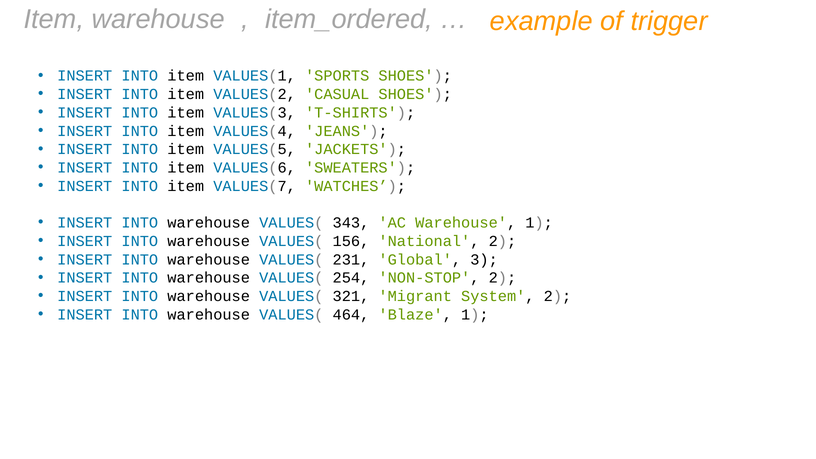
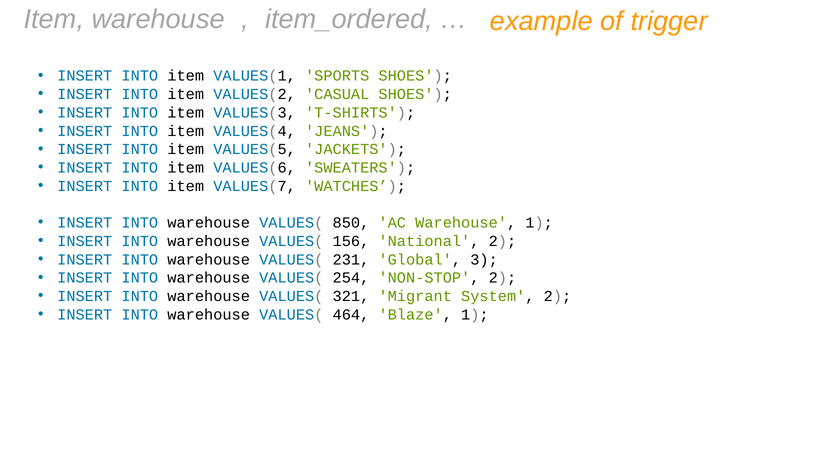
343: 343 -> 850
